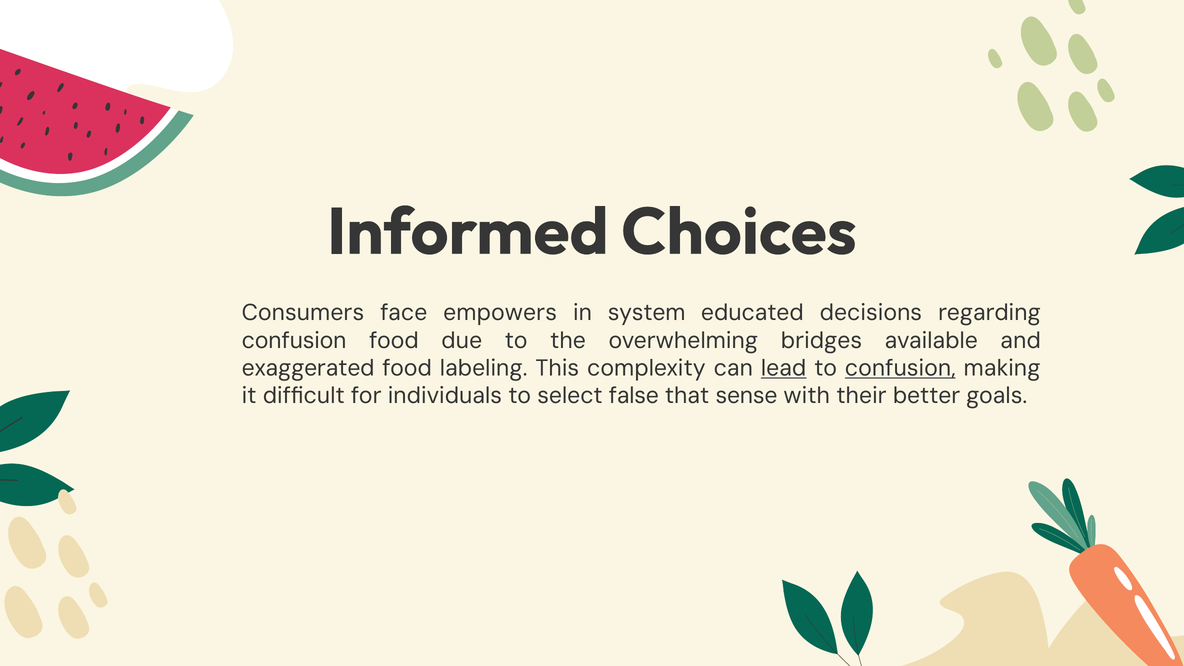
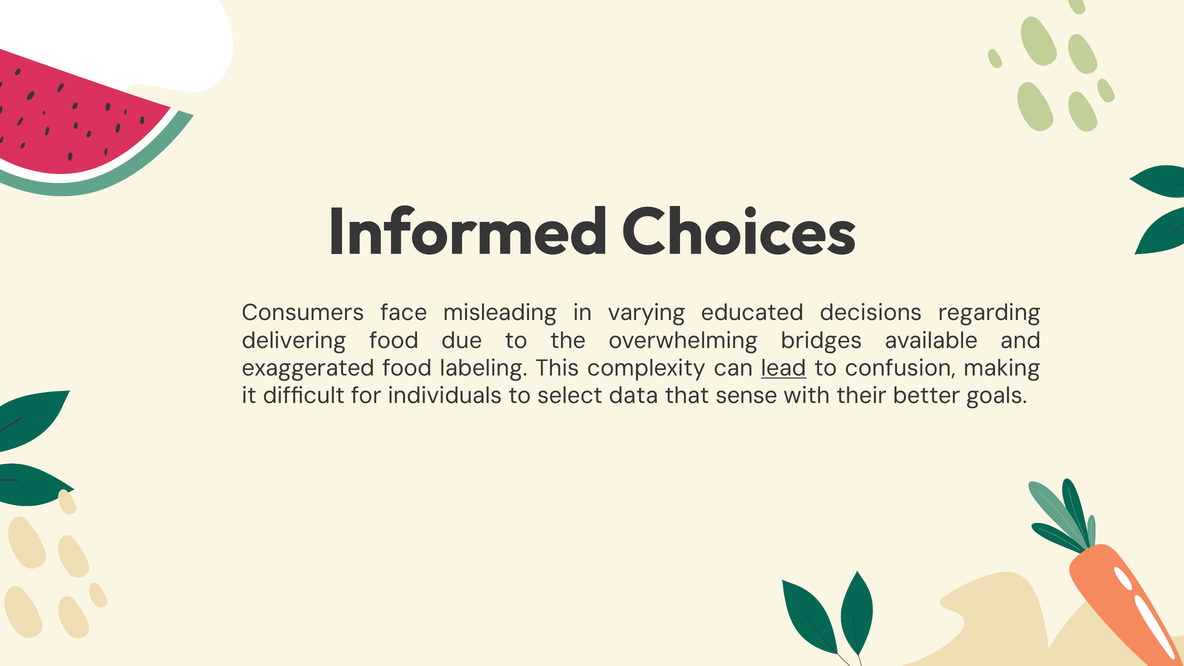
empowers: empowers -> misleading
system: system -> varying
confusion at (294, 340): confusion -> delivering
confusion at (900, 368) underline: present -> none
false: false -> data
